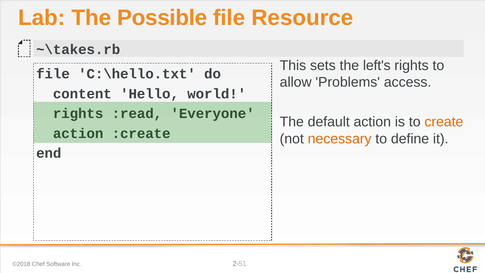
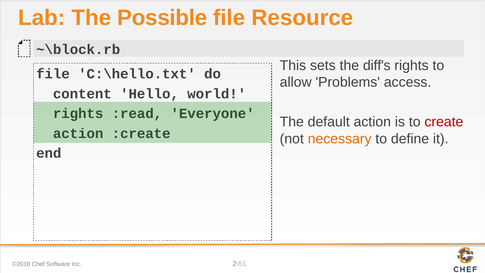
~\takes.rb: ~\takes.rb -> ~\block.rb
left's: left's -> diff's
create colour: orange -> red
